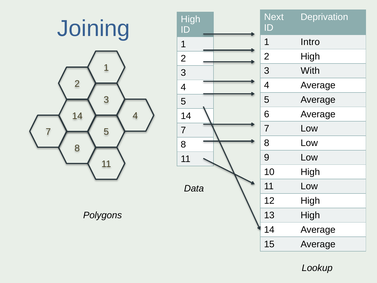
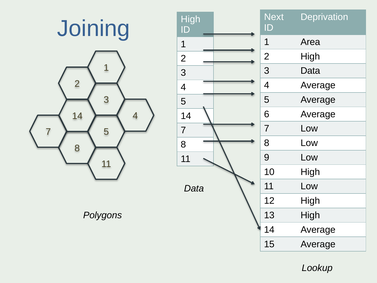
Intro: Intro -> Area
3 With: With -> Data
